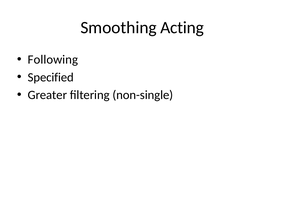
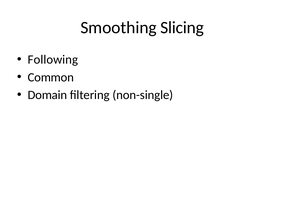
Acting: Acting -> Slicing
Specified: Specified -> Common
Greater: Greater -> Domain
